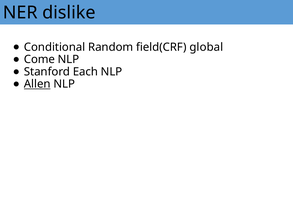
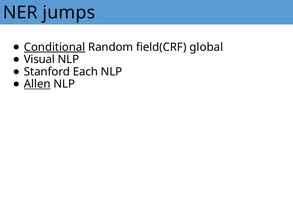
dislike: dislike -> jumps
Conditional underline: none -> present
Come: Come -> Visual
